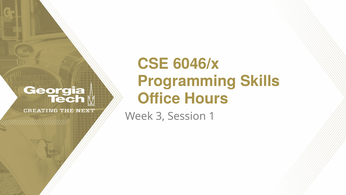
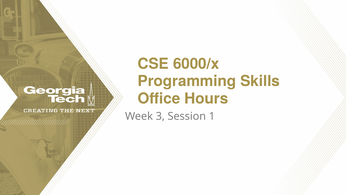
6046/x: 6046/x -> 6000/x
